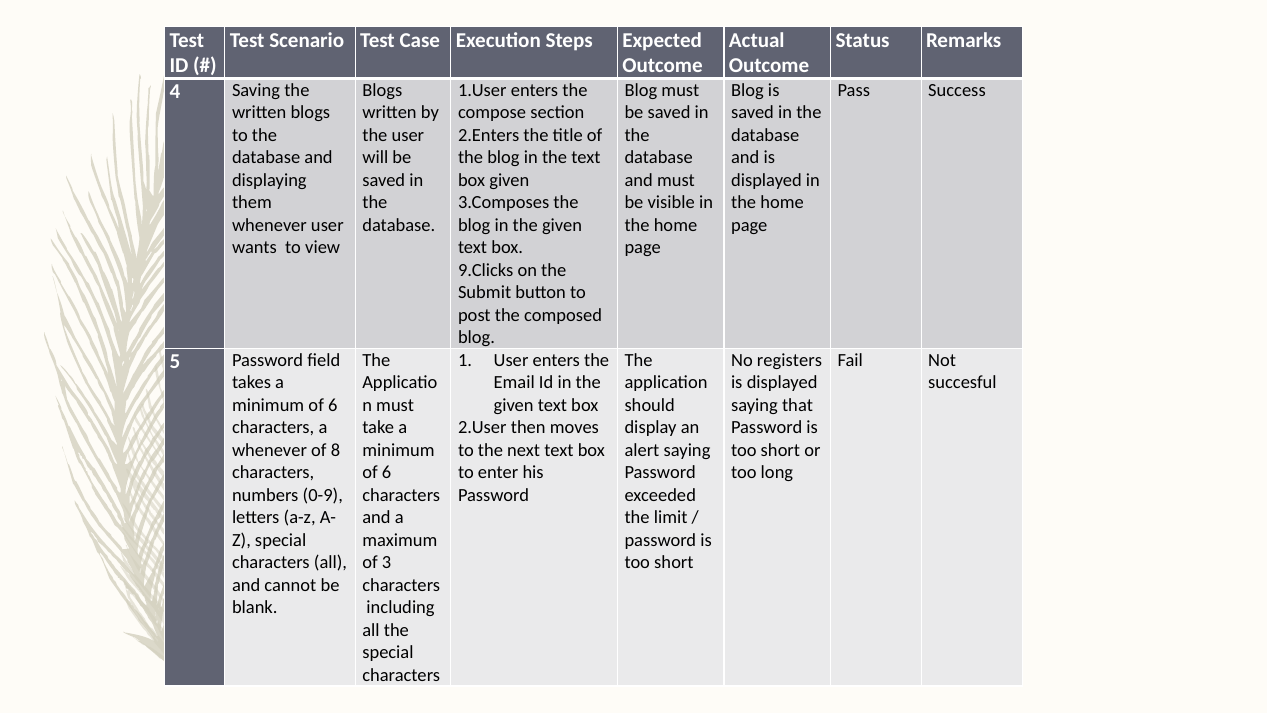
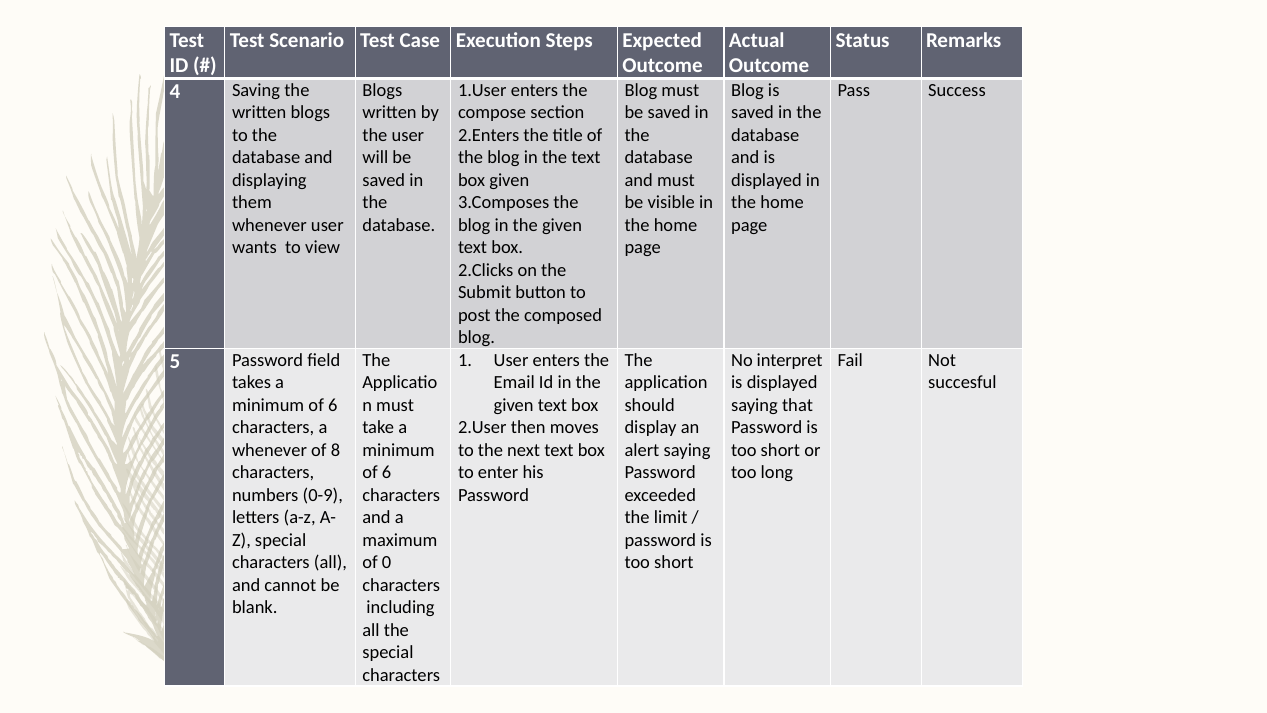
9.Clicks: 9.Clicks -> 2.Clicks
registers: registers -> interpret
3: 3 -> 0
